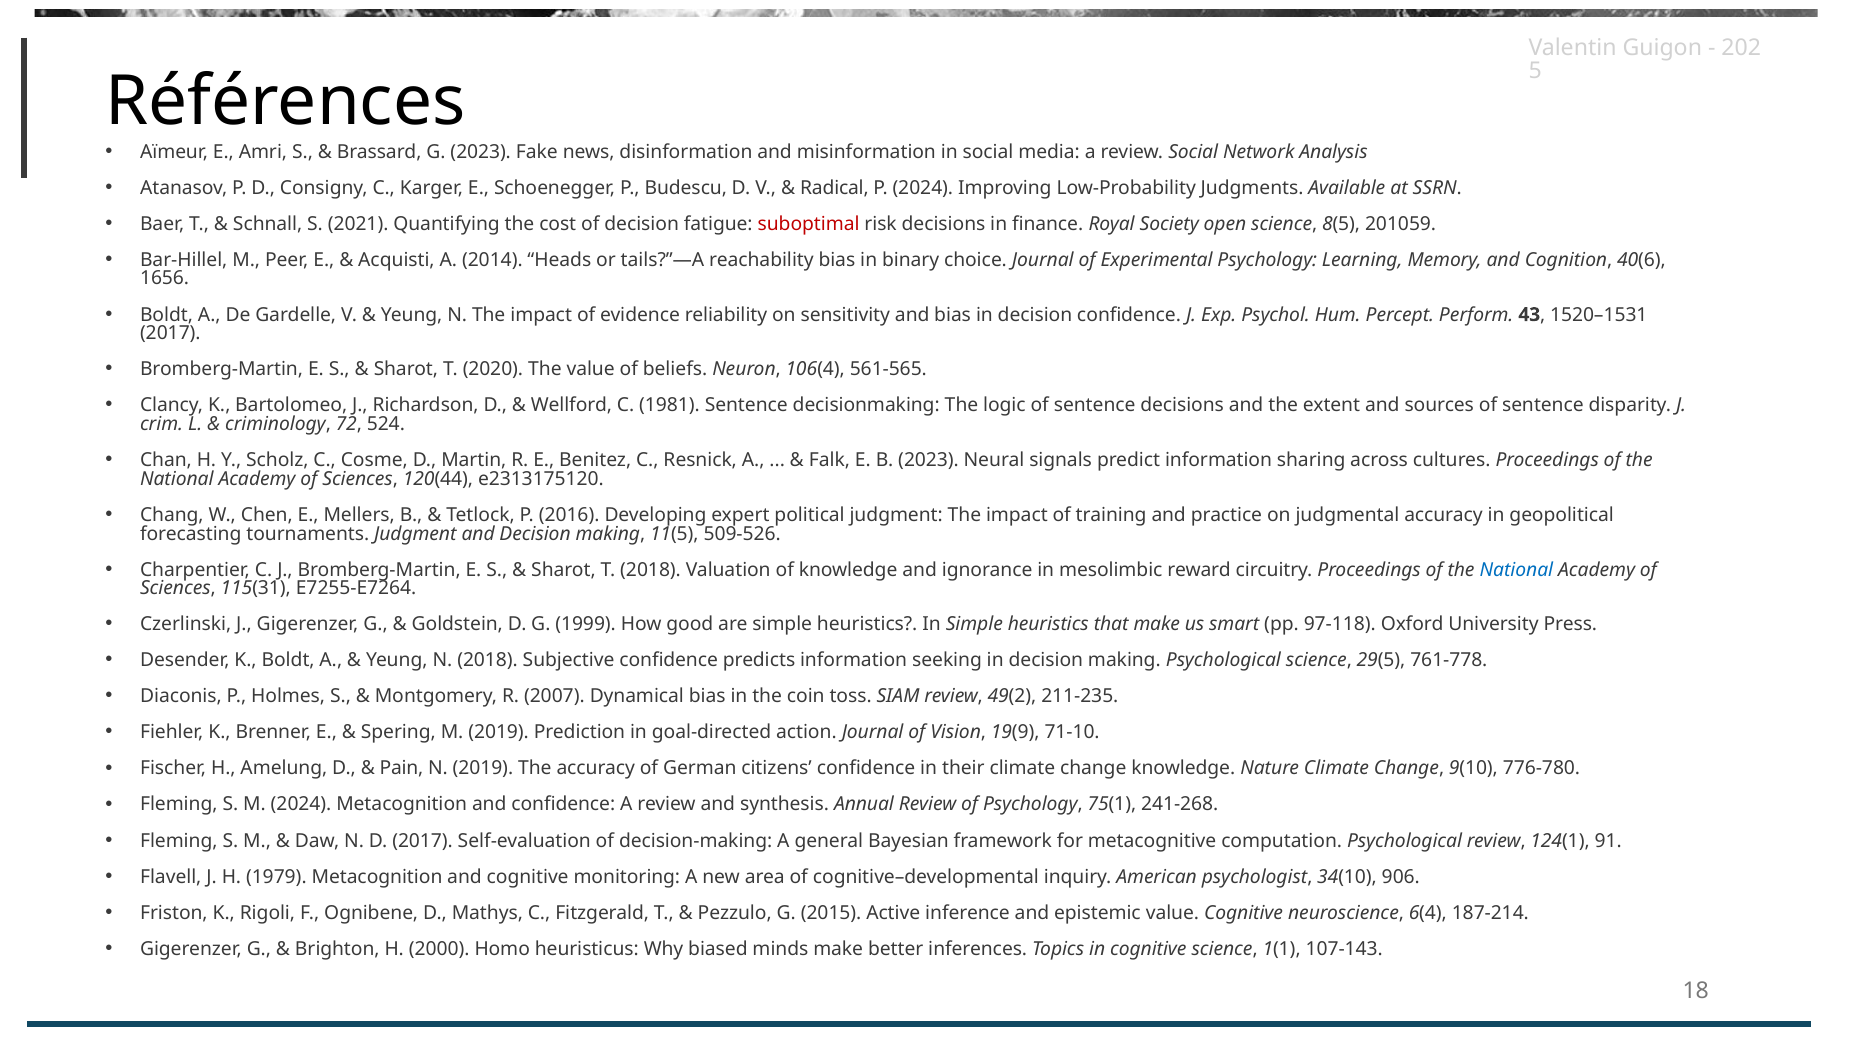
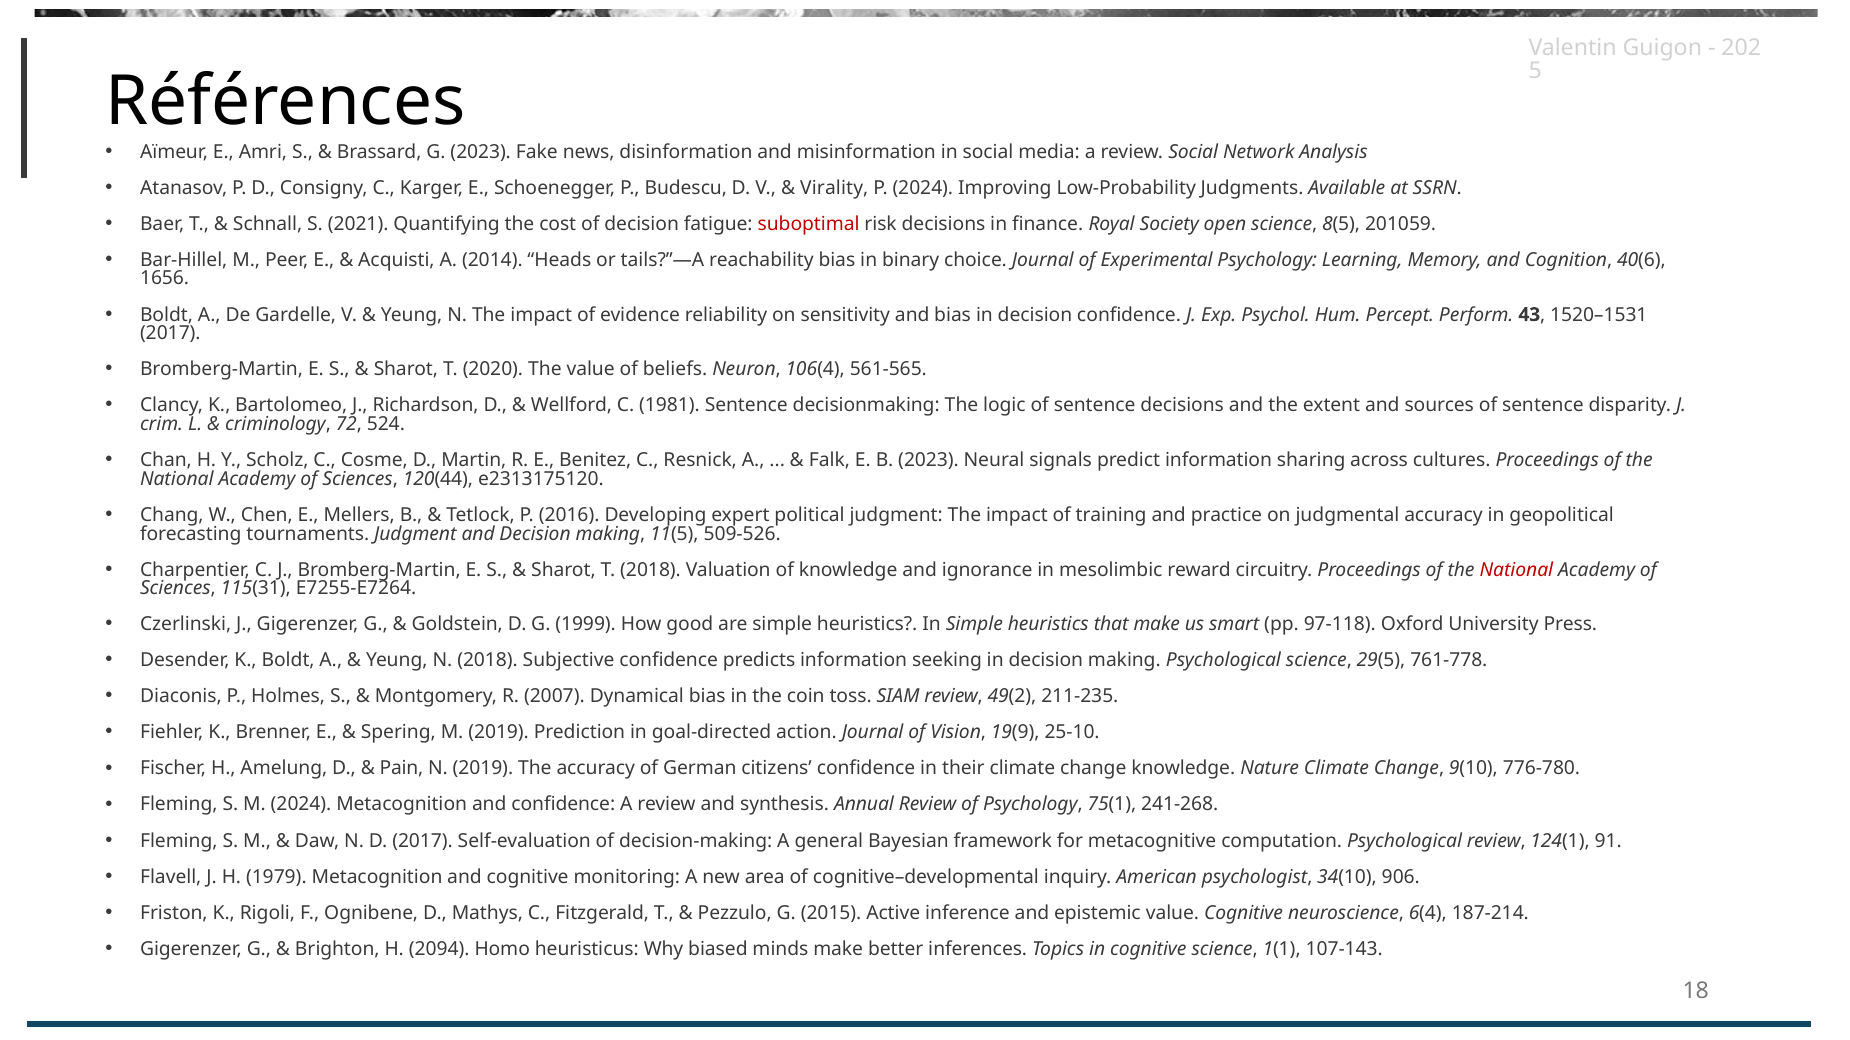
Radical: Radical -> Virality
National at (1516, 570) colour: blue -> red
71-10: 71-10 -> 25-10
2000: 2000 -> 2094
